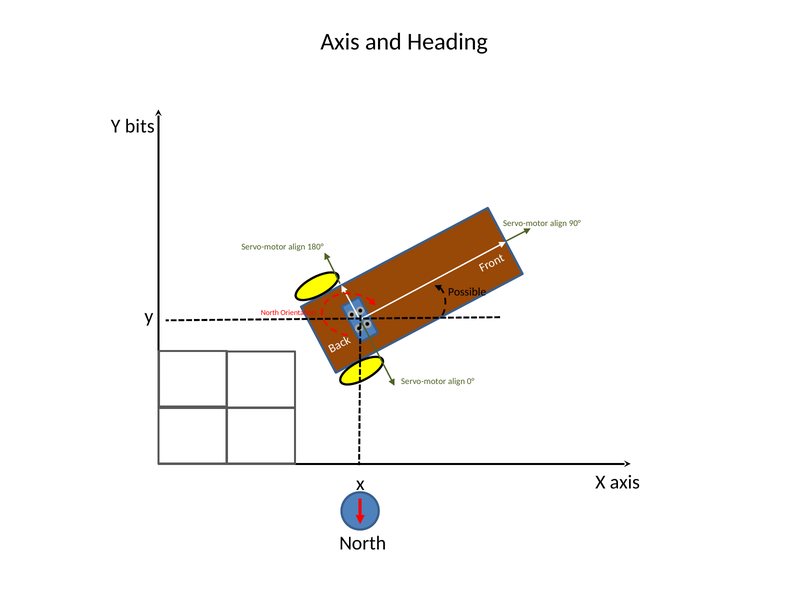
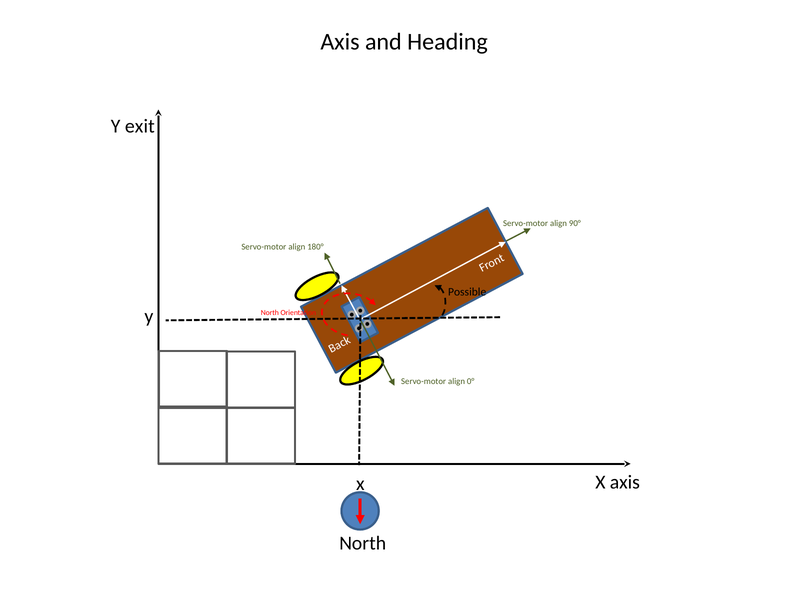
bits: bits -> exit
